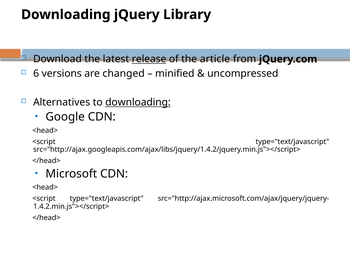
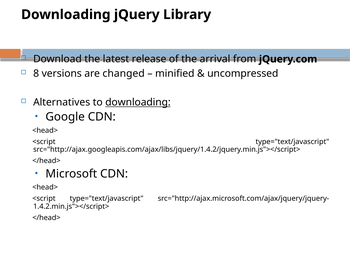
release underline: present -> none
article: article -> arrival
6: 6 -> 8
